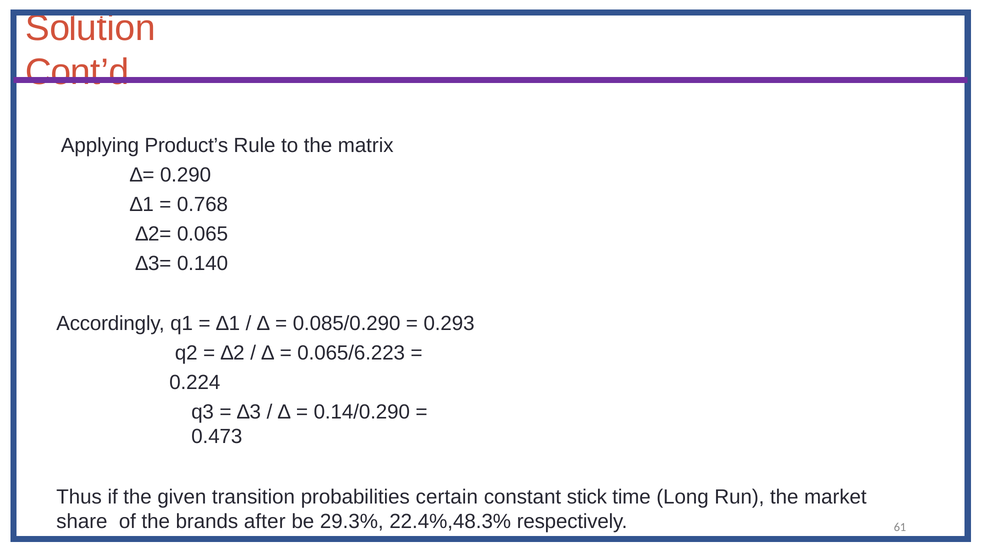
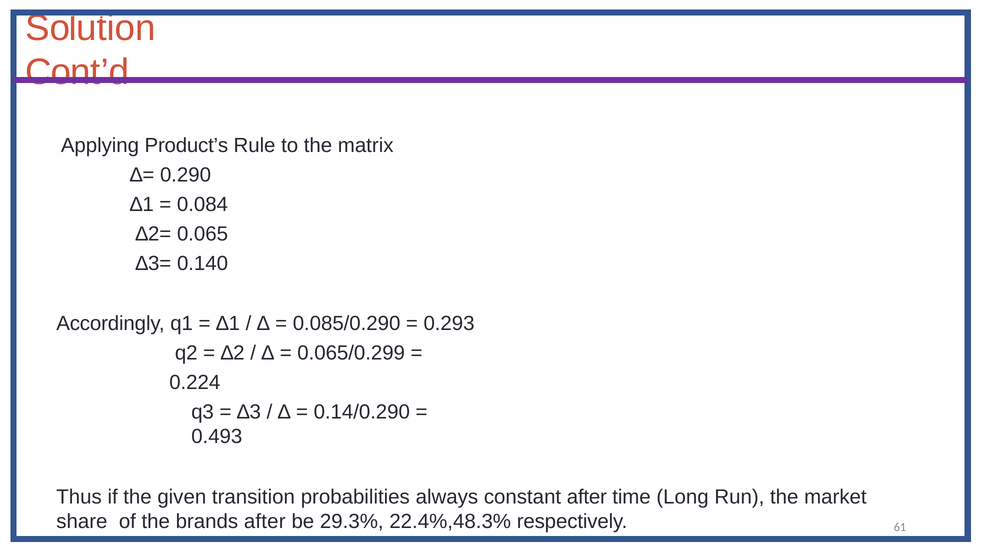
0.768: 0.768 -> 0.084
0.065/6.223: 0.065/6.223 -> 0.065/0.299
0.473: 0.473 -> 0.493
certain: certain -> always
constant stick: stick -> after
